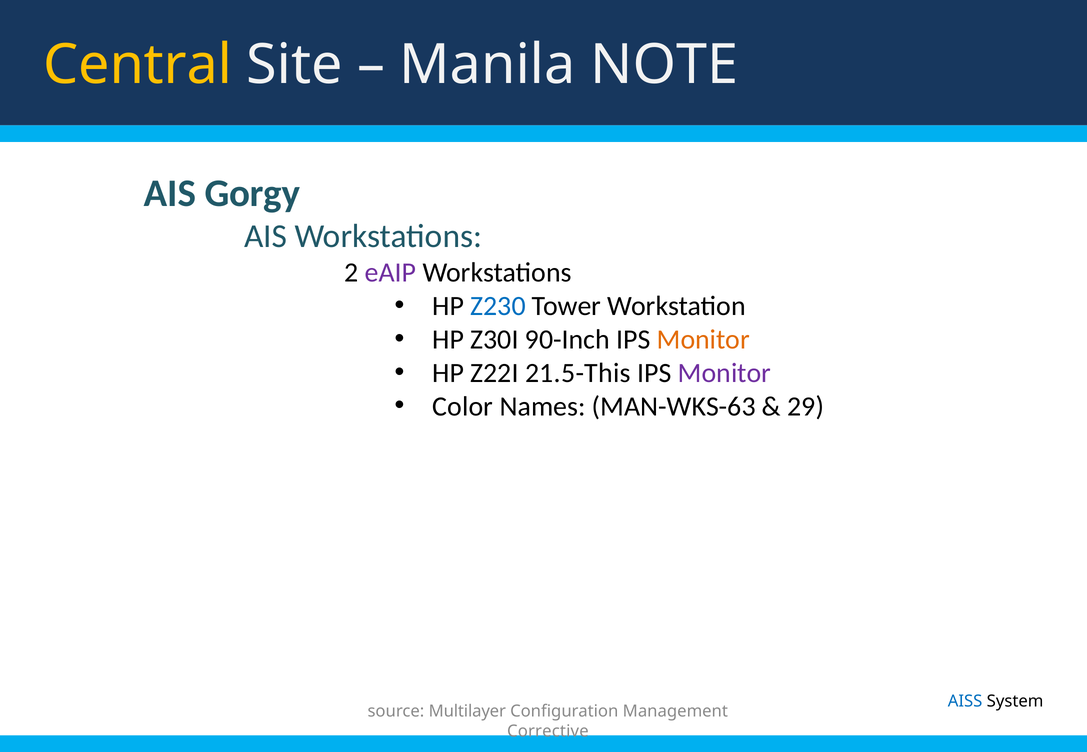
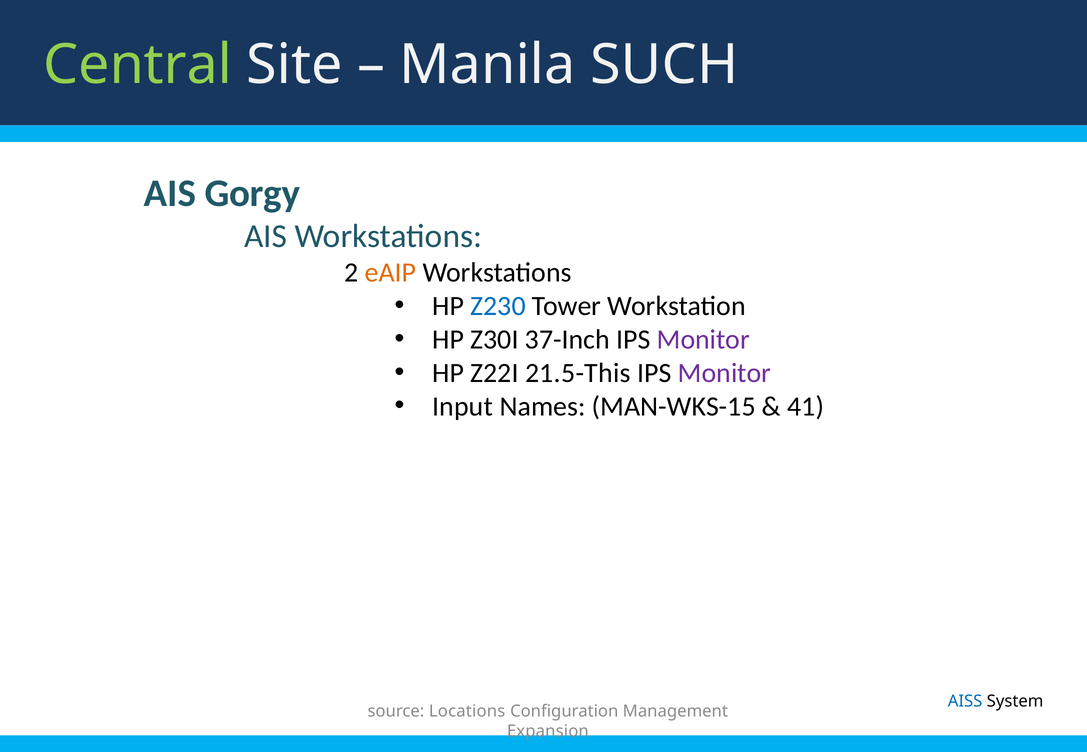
Central colour: yellow -> light green
NOTE: NOTE -> SUCH
eAIP colour: purple -> orange
90-Inch: 90-Inch -> 37-Inch
Monitor at (703, 340) colour: orange -> purple
Color: Color -> Input
MAN-WKS-63: MAN-WKS-63 -> MAN-WKS-15
29: 29 -> 41
Multilayer: Multilayer -> Locations
Corrective: Corrective -> Expansion
